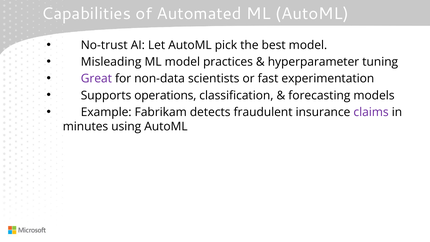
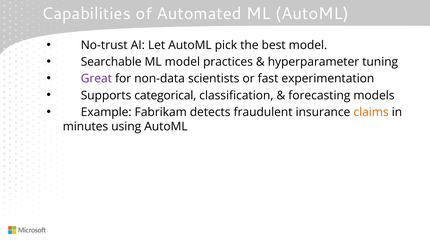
Misleading: Misleading -> Searchable
operations: operations -> categorical
claims colour: purple -> orange
